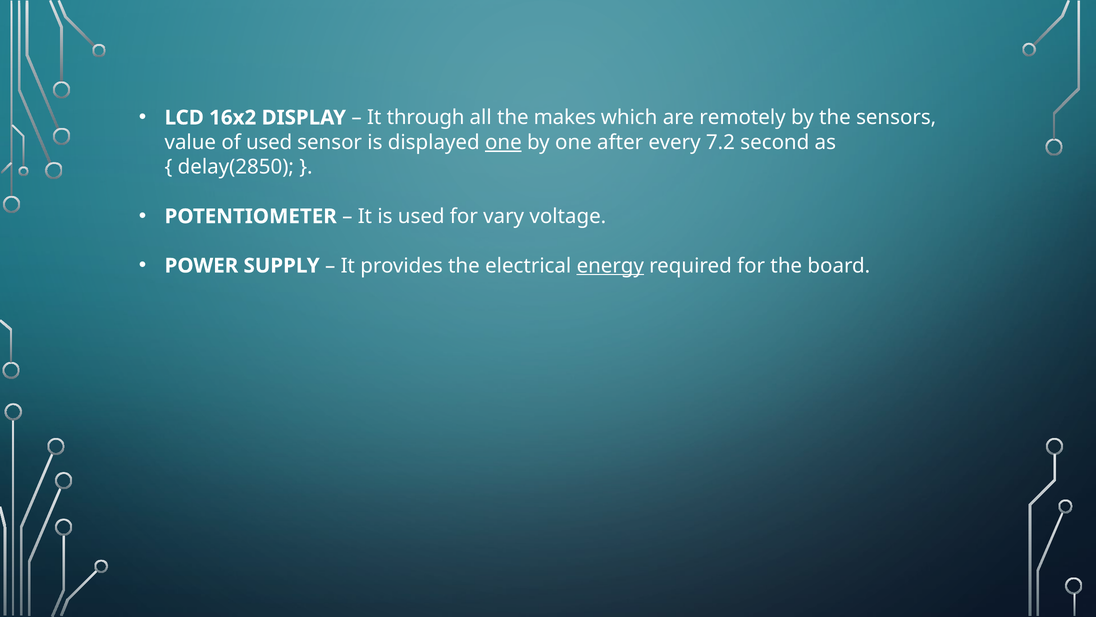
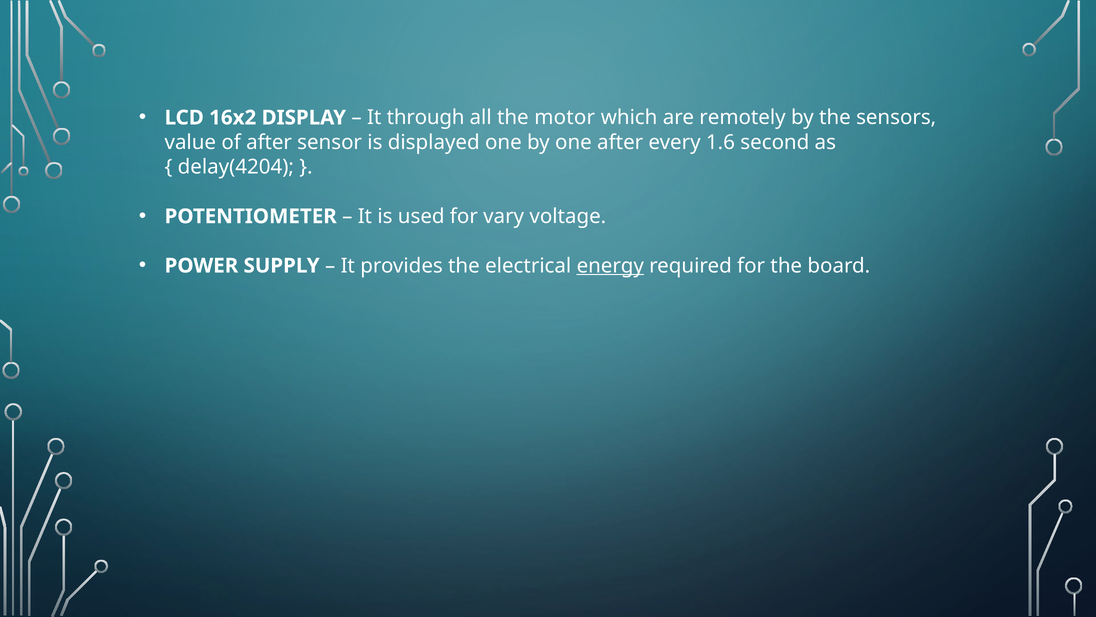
makes: makes -> motor
of used: used -> after
one at (503, 142) underline: present -> none
7.2: 7.2 -> 1.6
delay(2850: delay(2850 -> delay(4204
